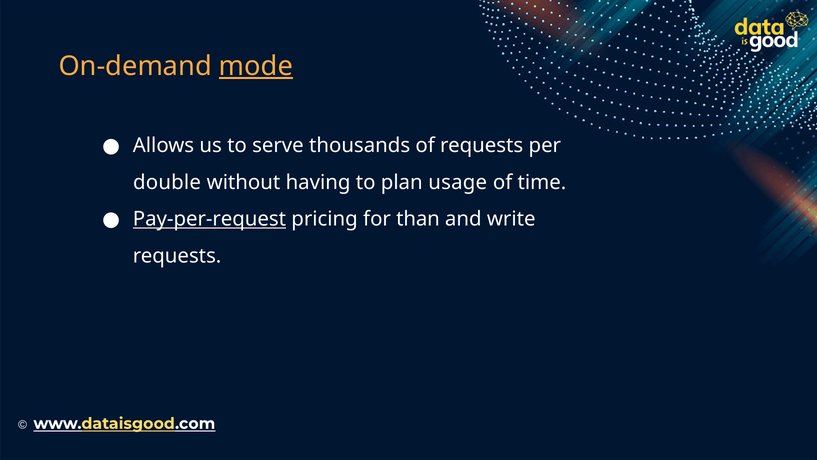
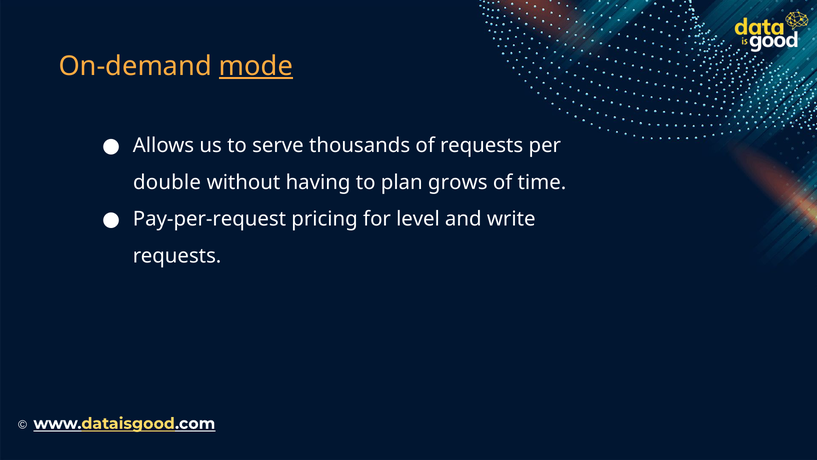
usage: usage -> grows
Pay-per-request underline: present -> none
than: than -> level
